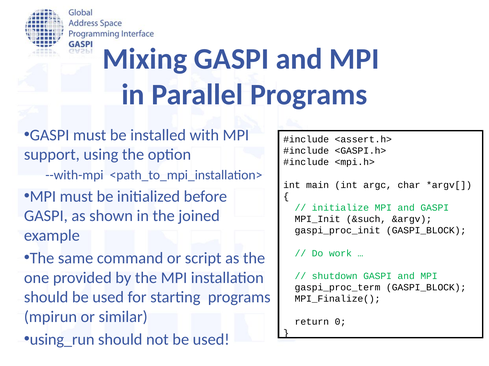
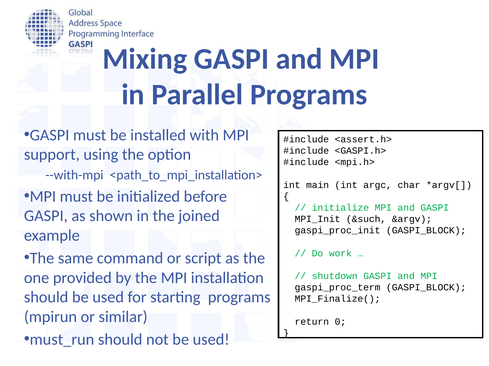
using_run: using_run -> must_run
